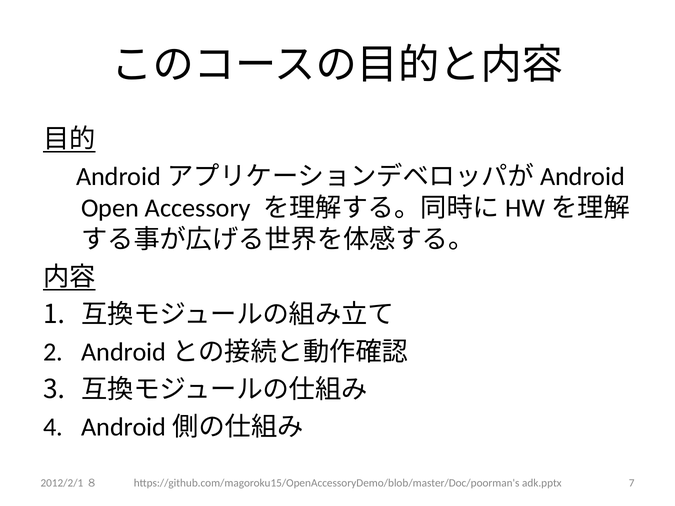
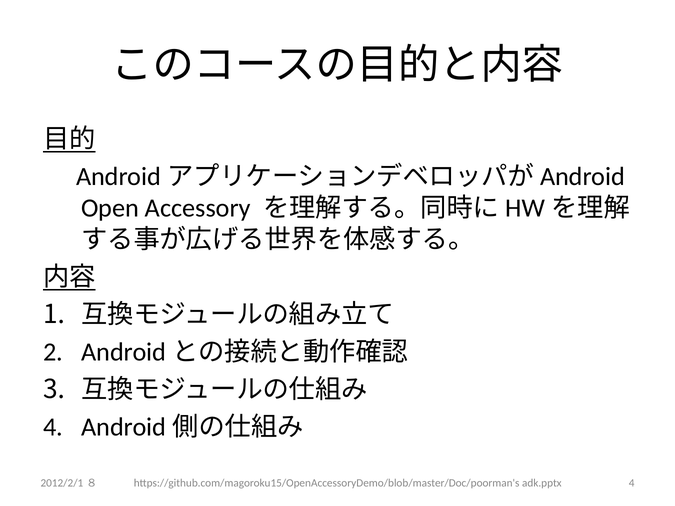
2012/2/1８ 7: 7 -> 4
